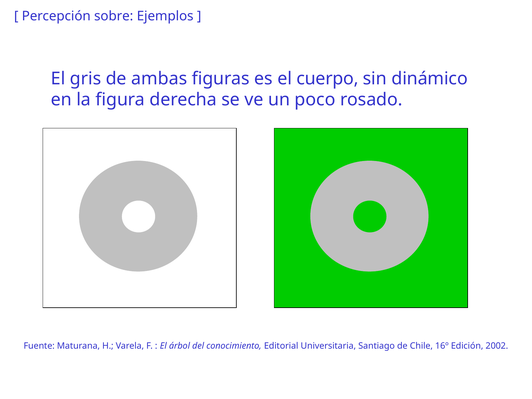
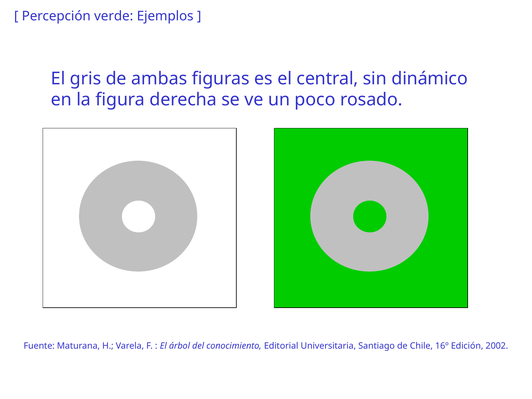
sobre: sobre -> verde
cuerpo: cuerpo -> central
